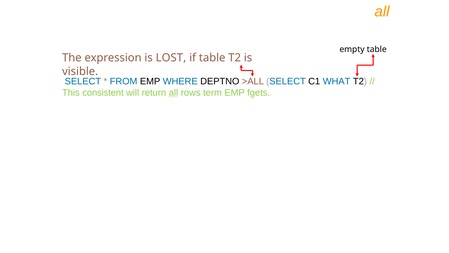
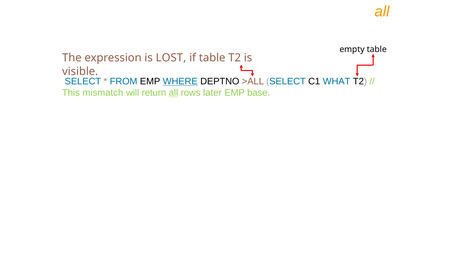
WHERE underline: none -> present
consistent: consistent -> mismatch
term: term -> later
fgets: fgets -> base
